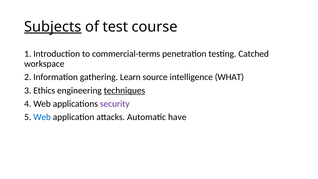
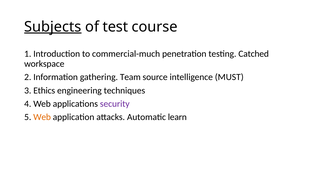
commercial-terms: commercial-terms -> commercial-much
Learn: Learn -> Team
WHAT: WHAT -> MUST
techniques underline: present -> none
Web at (42, 117) colour: blue -> orange
have: have -> learn
